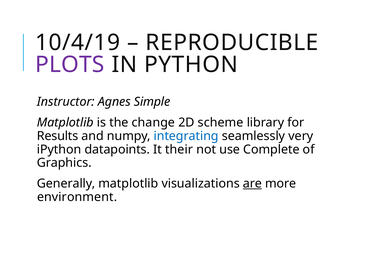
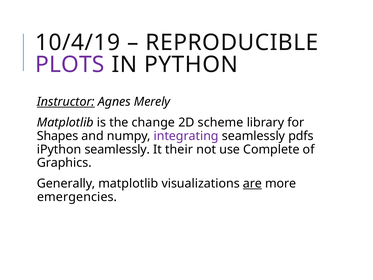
Instructor underline: none -> present
Simple: Simple -> Merely
Results: Results -> Shapes
integrating colour: blue -> purple
very: very -> pdfs
iPython datapoints: datapoints -> seamlessly
environment: environment -> emergencies
